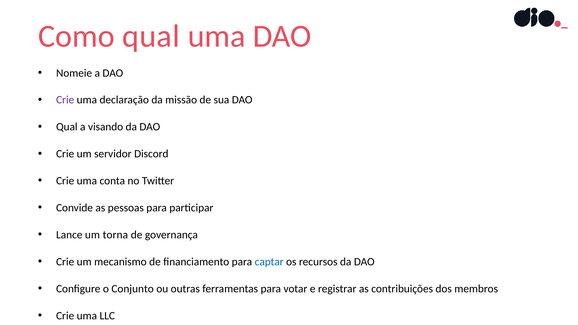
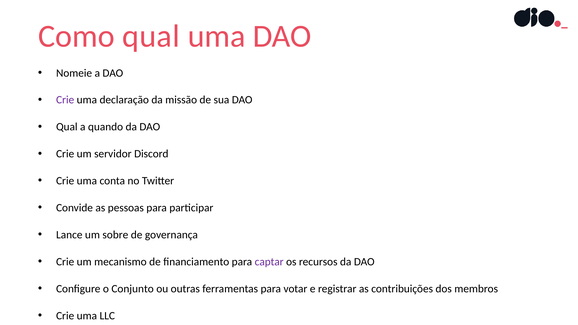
visando: visando -> quando
torna: torna -> sobre
captar colour: blue -> purple
